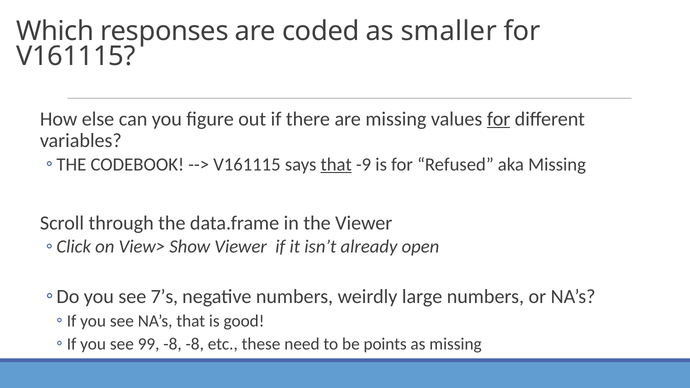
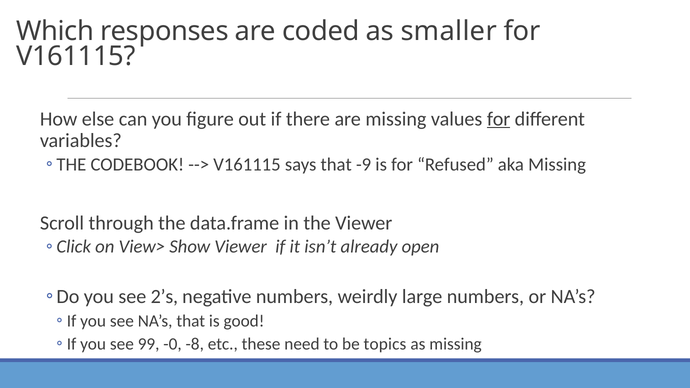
that at (336, 165) underline: present -> none
7’s: 7’s -> 2’s
99 -8: -8 -> -0
points: points -> topics
